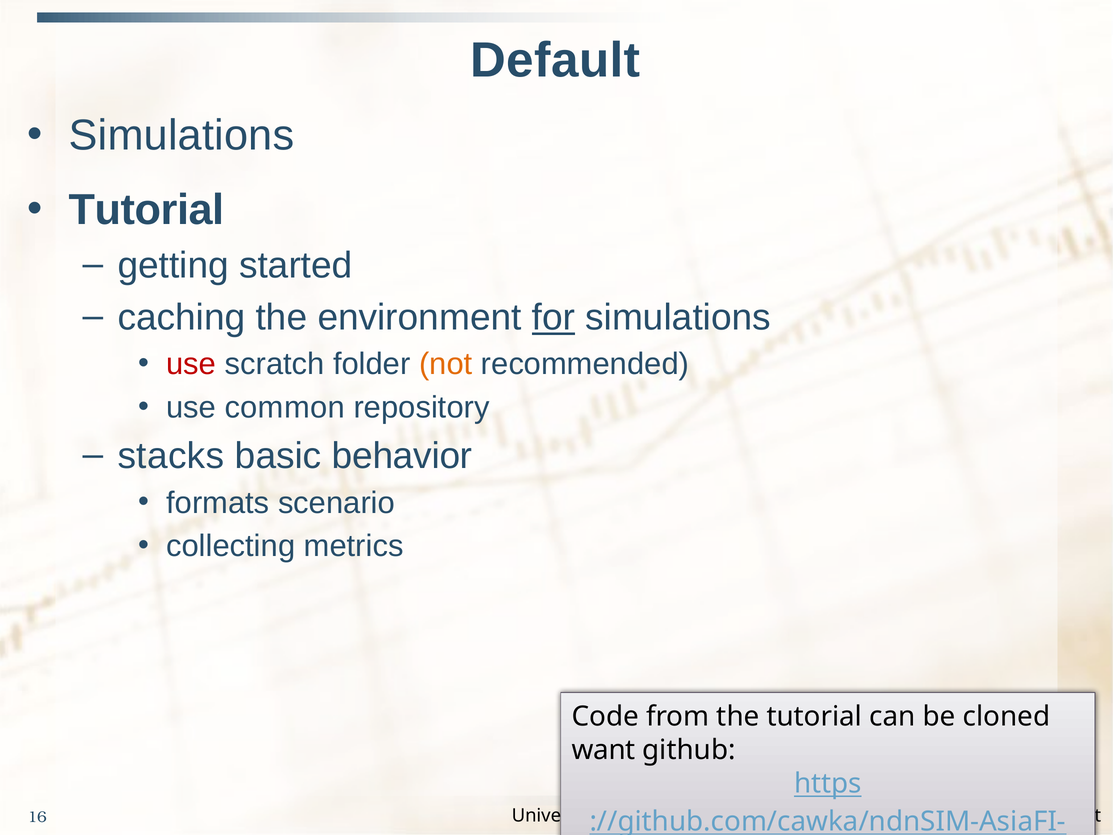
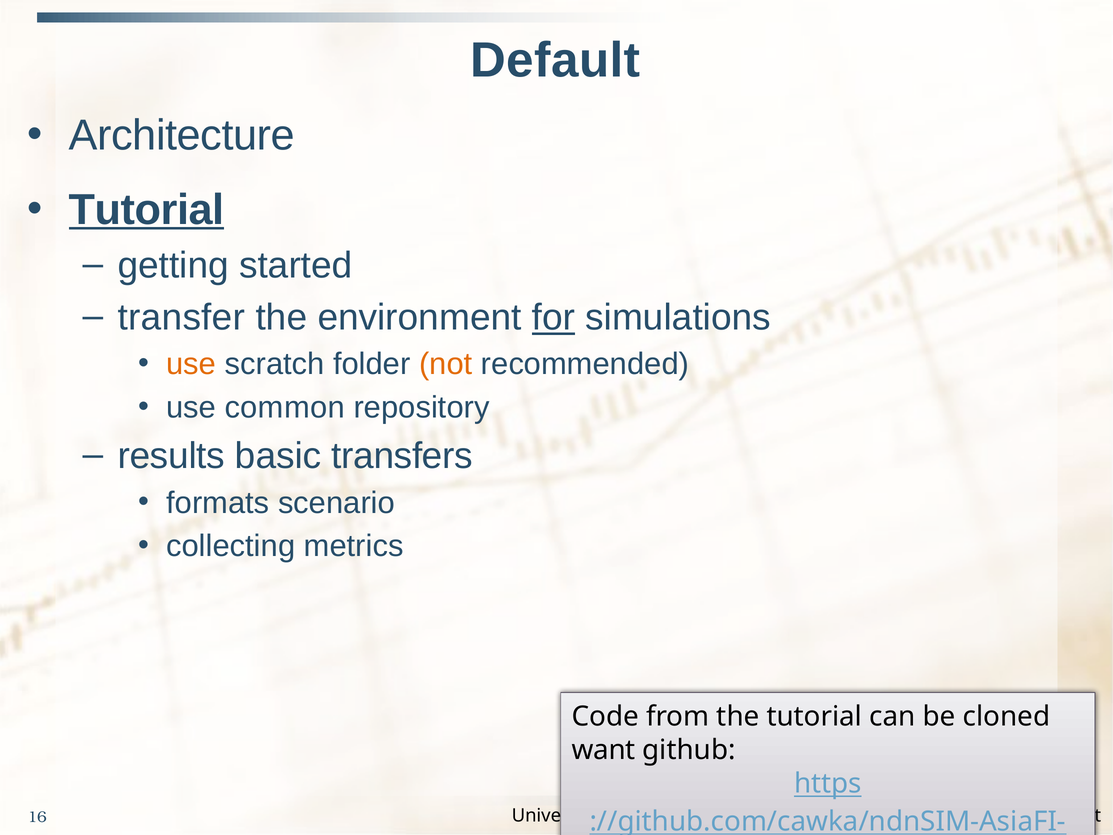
Simulations at (182, 135): Simulations -> Architecture
Tutorial at (147, 210) underline: none -> present
caching: caching -> transfer
use at (191, 364) colour: red -> orange
stacks: stacks -> results
behavior: behavior -> transfers
